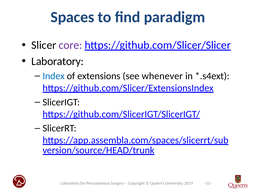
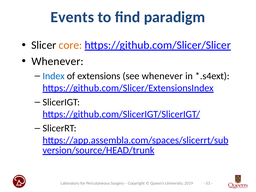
Spaces: Spaces -> Events
core colour: purple -> orange
Laboratory at (58, 61): Laboratory -> Whenever
